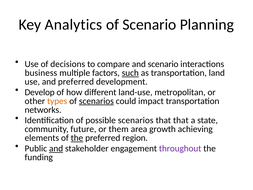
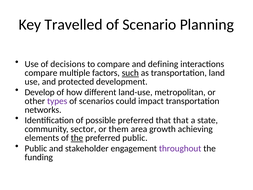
Analytics: Analytics -> Travelled
and scenario: scenario -> defining
business at (41, 73): business -> compare
and preferred: preferred -> protected
types colour: orange -> purple
scenarios at (96, 101) underline: present -> none
possible scenarios: scenarios -> preferred
future: future -> sector
preferred region: region -> public
and at (56, 148) underline: present -> none
